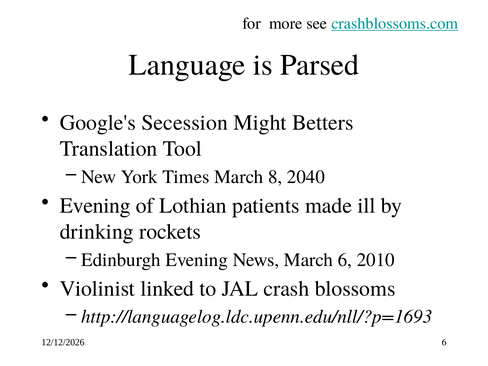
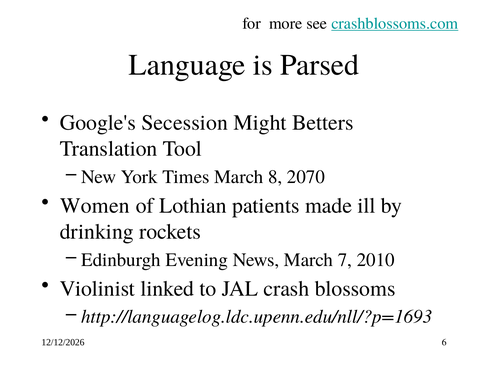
2040: 2040 -> 2070
Evening at (95, 206): Evening -> Women
March 6: 6 -> 7
